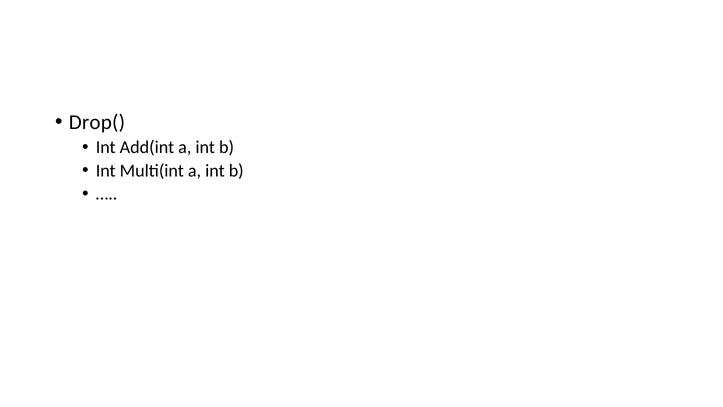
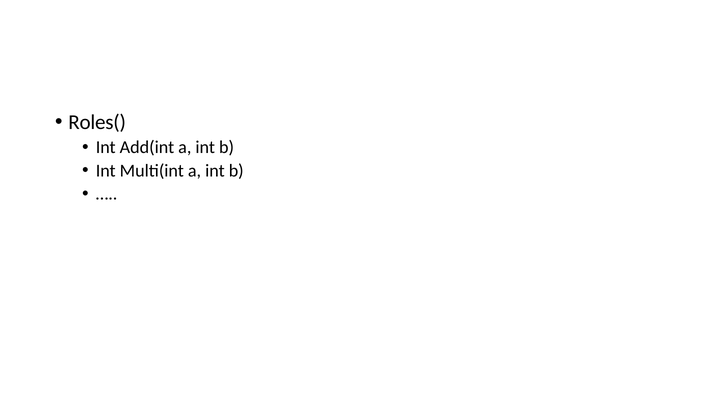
Drop(: Drop( -> Roles(
